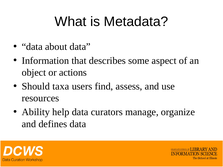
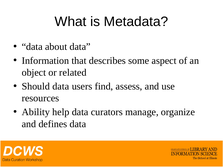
actions: actions -> related
Should taxa: taxa -> data
